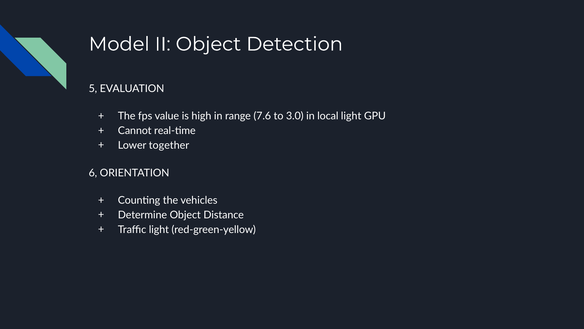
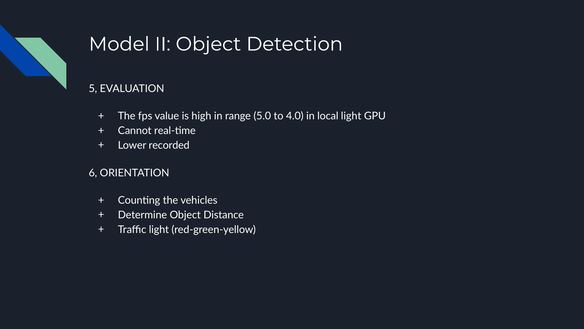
7.6: 7.6 -> 5.0
3.0: 3.0 -> 4.0
together: together -> recorded
